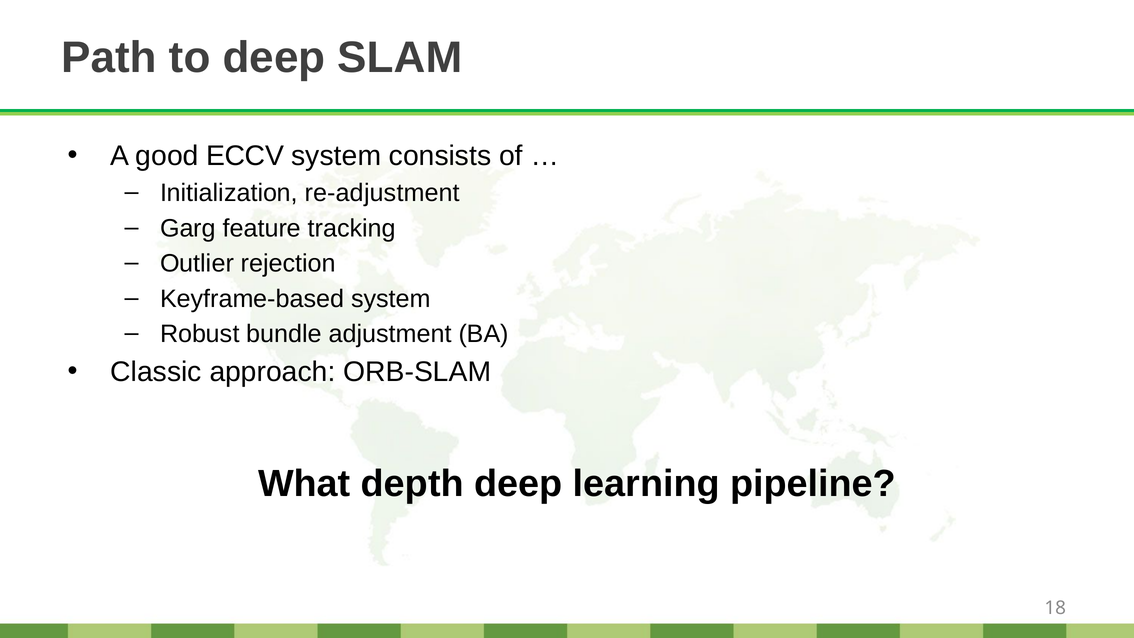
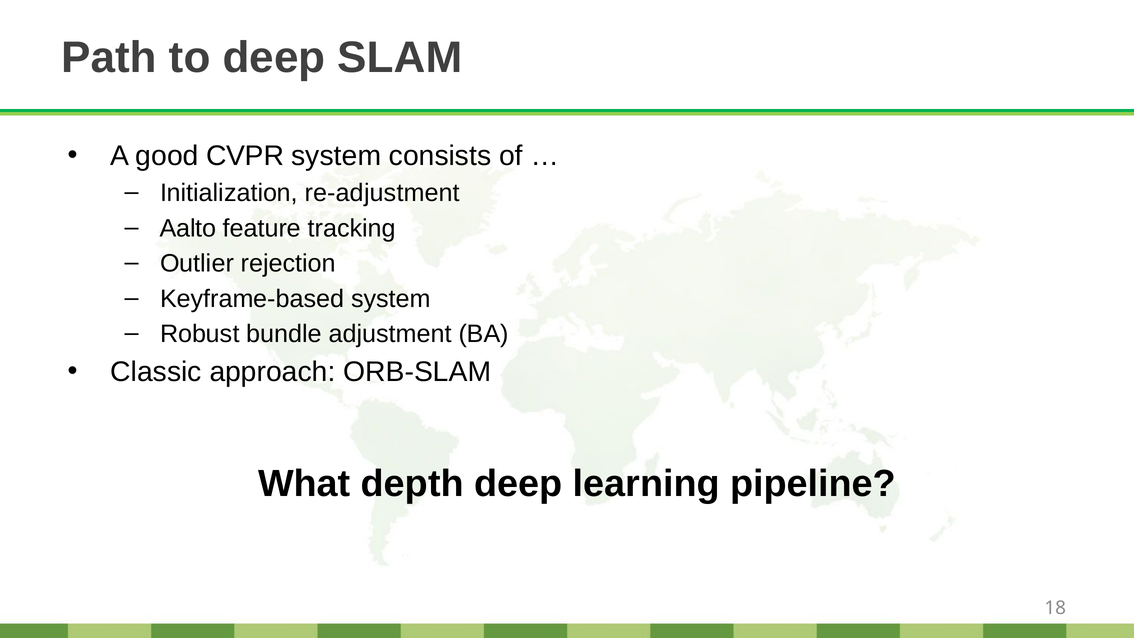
ECCV: ECCV -> CVPR
Garg: Garg -> Aalto
